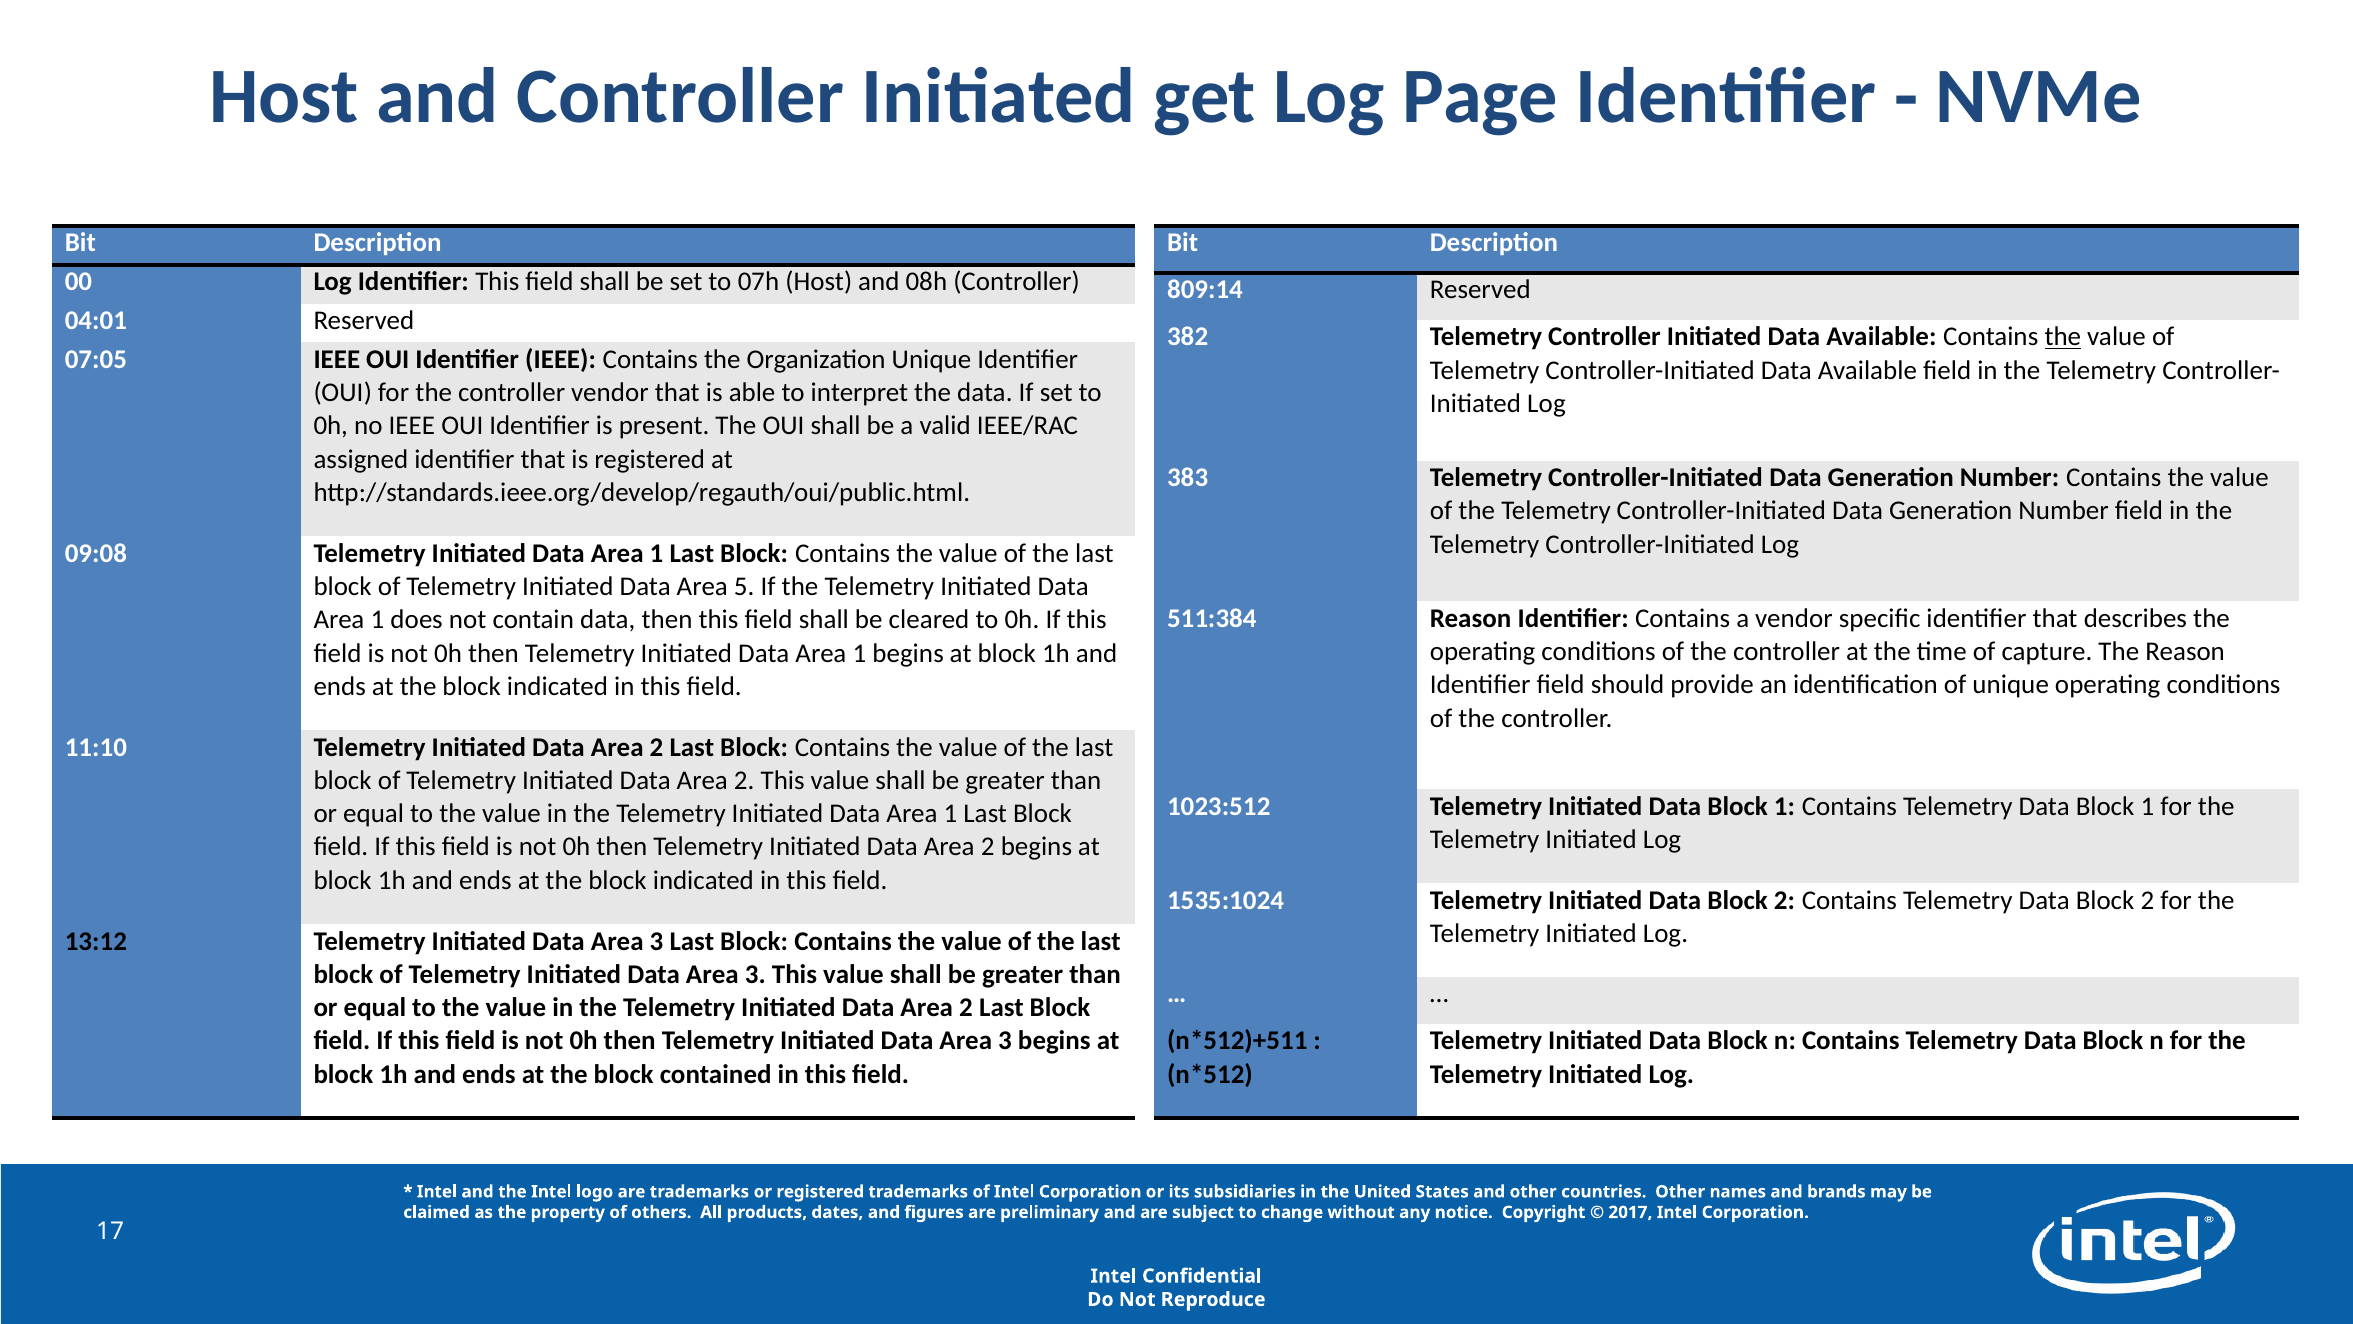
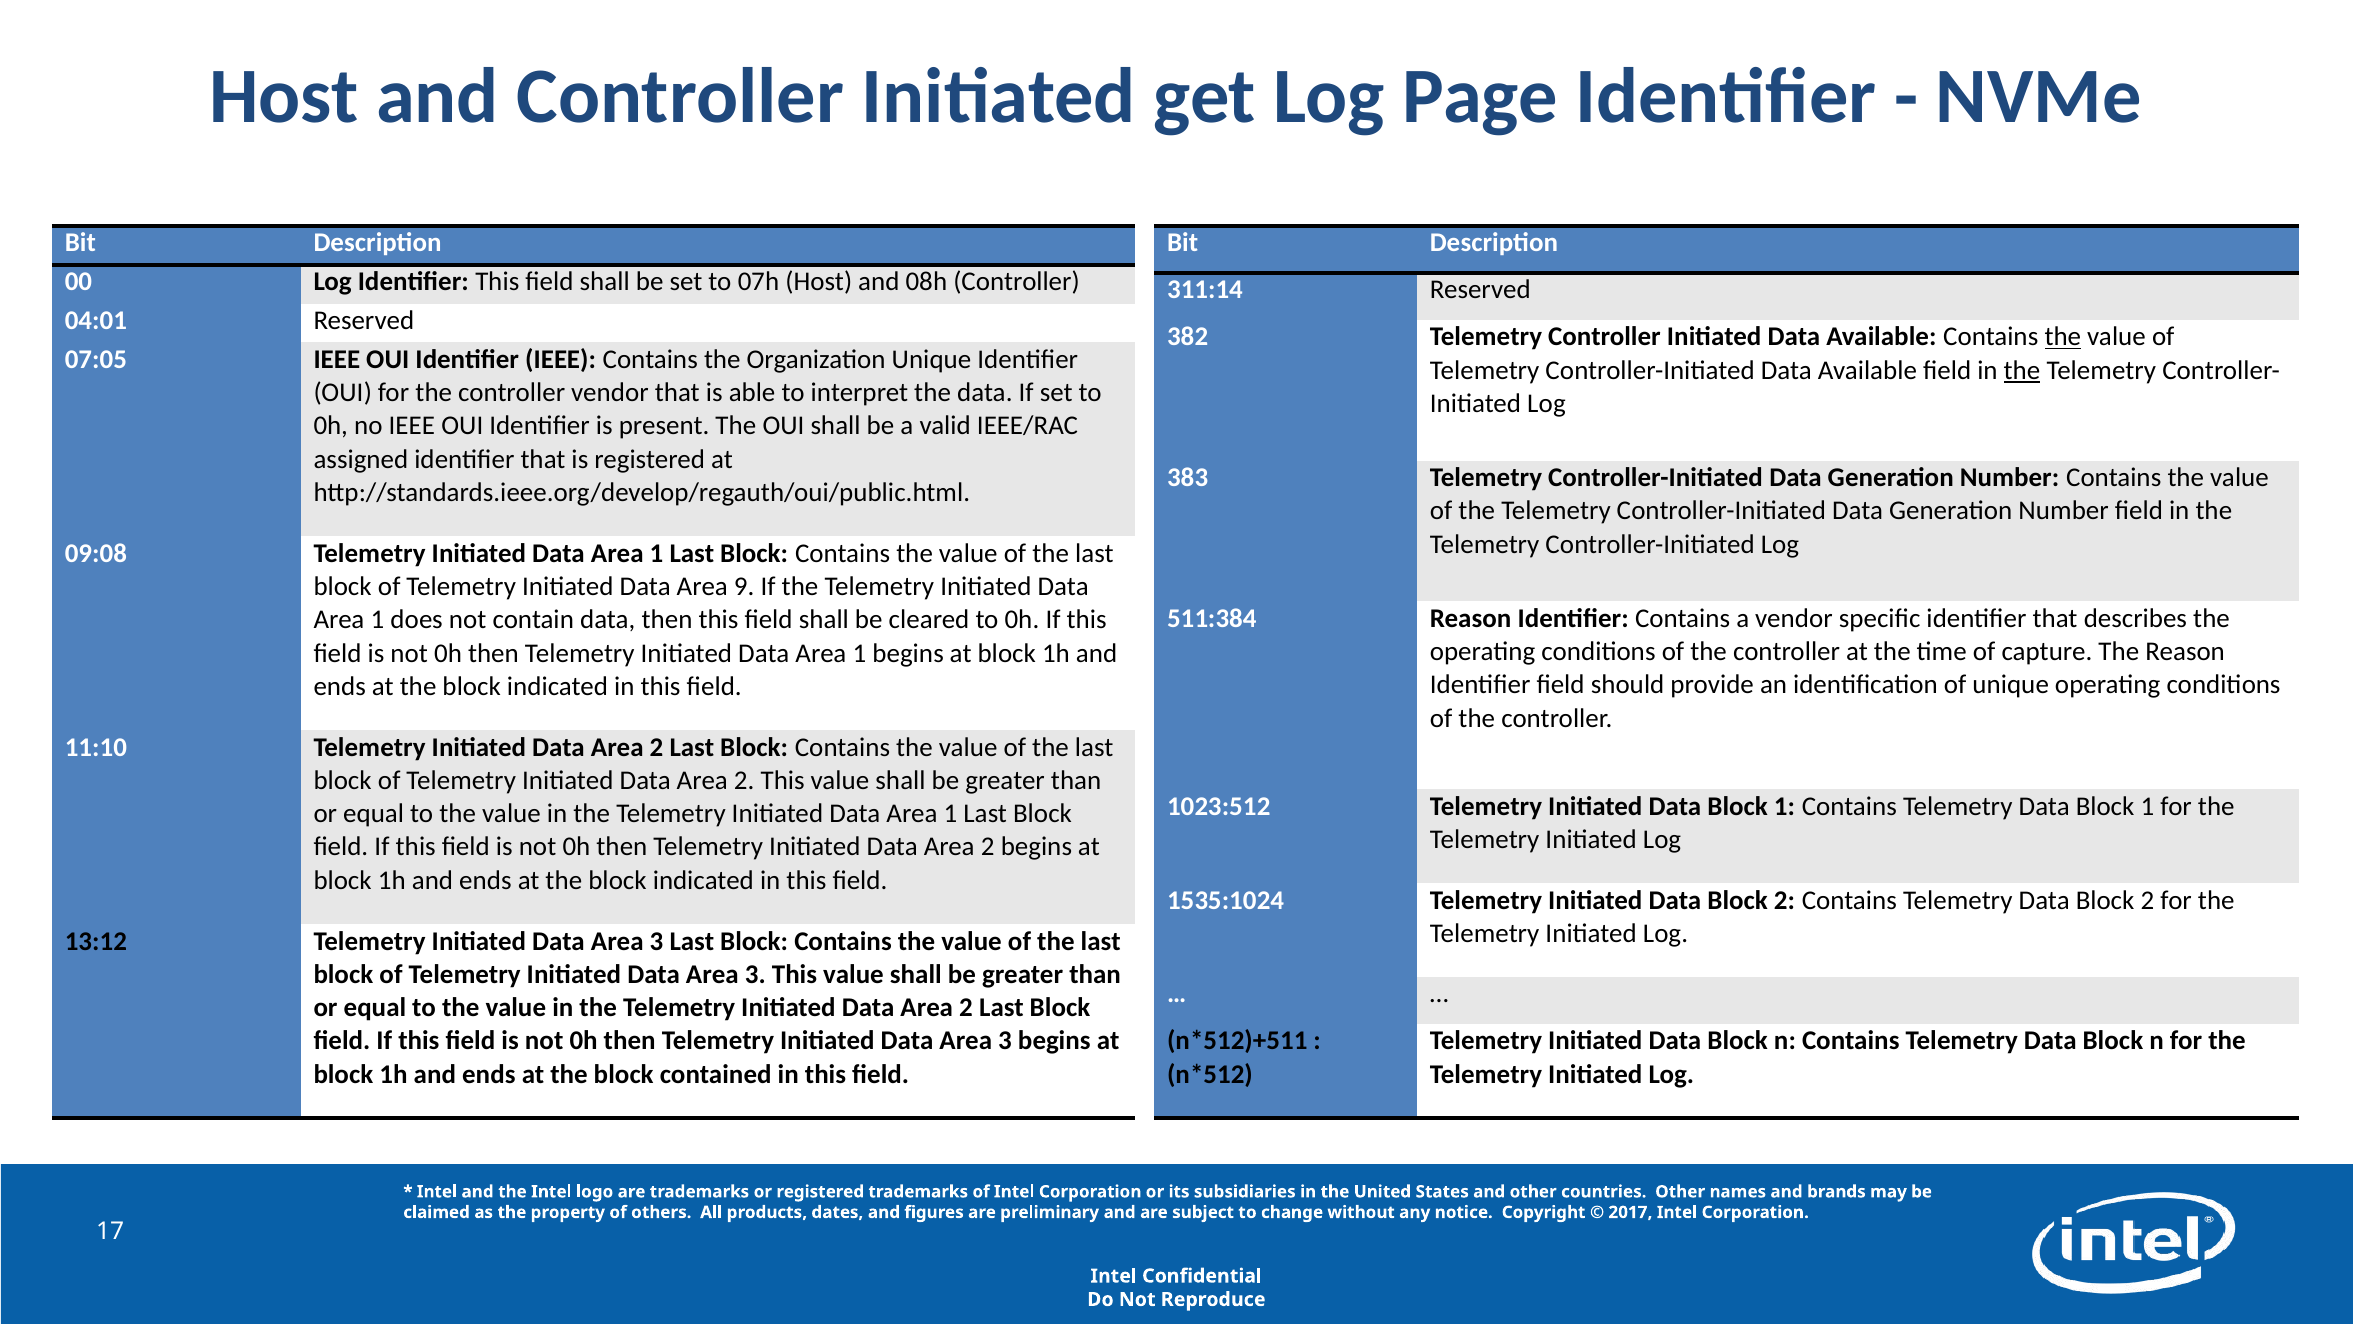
809:14: 809:14 -> 311:14
the at (2022, 370) underline: none -> present
5: 5 -> 9
